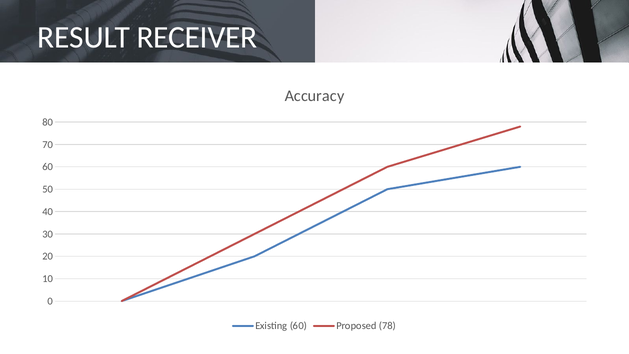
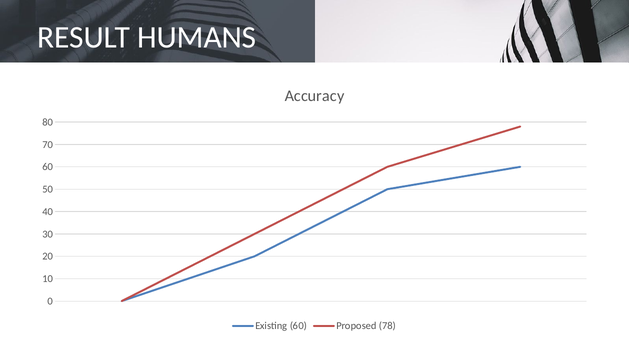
RECEIVER: RECEIVER -> HUMANS
